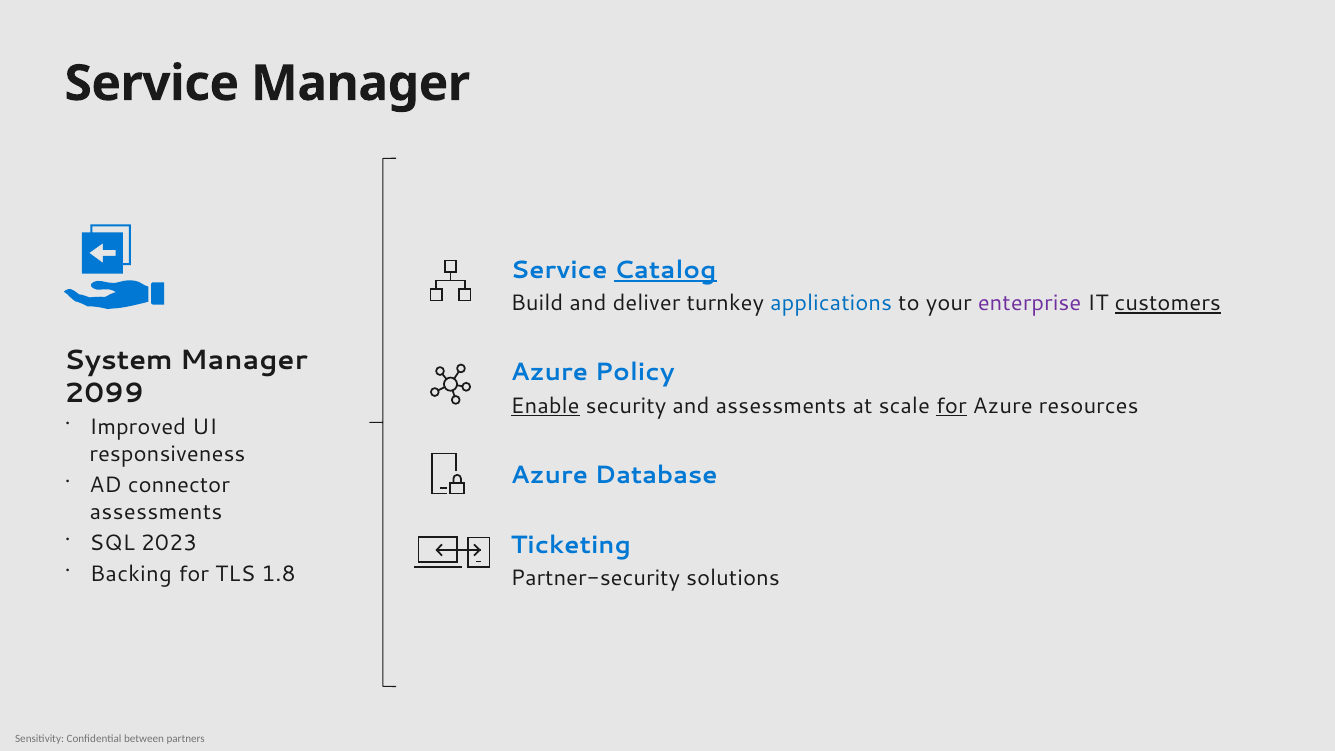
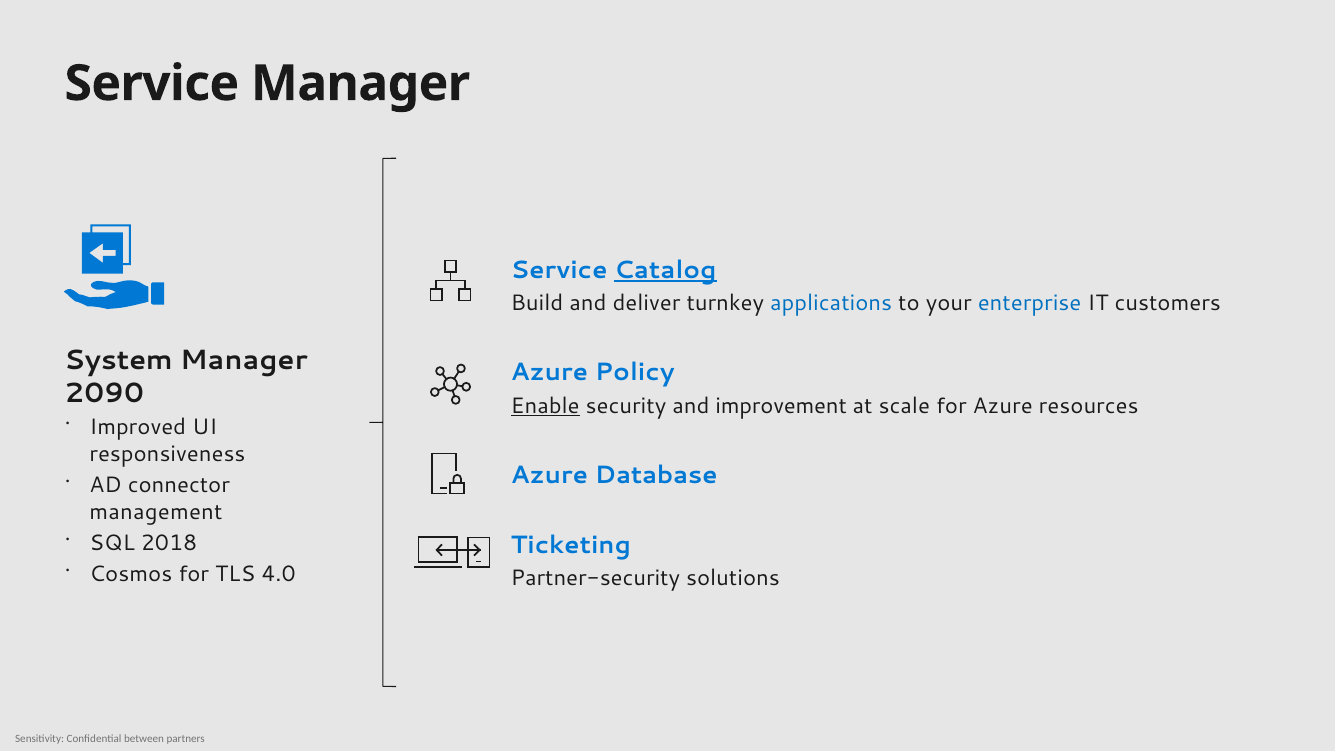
enterprise colour: purple -> blue
customers underline: present -> none
2099: 2099 -> 2090
and assessments: assessments -> improvement
for at (951, 406) underline: present -> none
assessments at (156, 512): assessments -> management
2023: 2023 -> 2018
Backing: Backing -> Cosmos
1.8: 1.8 -> 4.0
